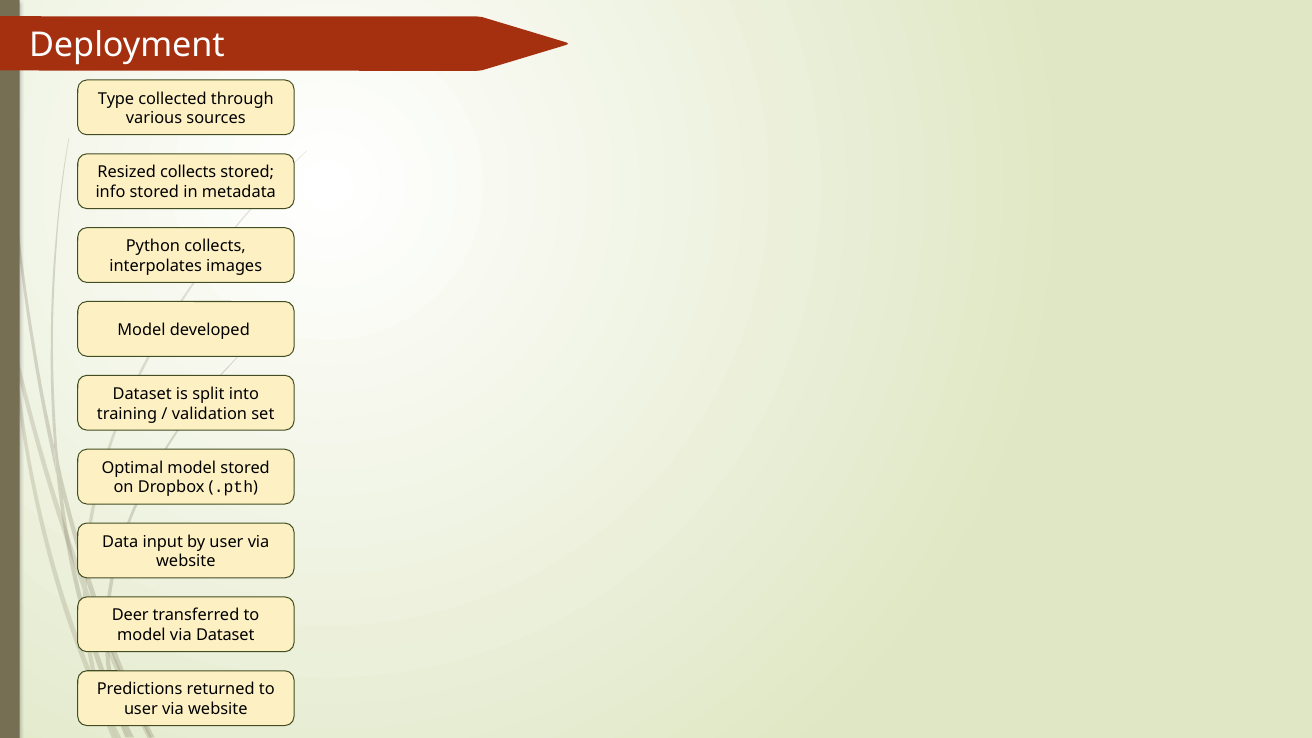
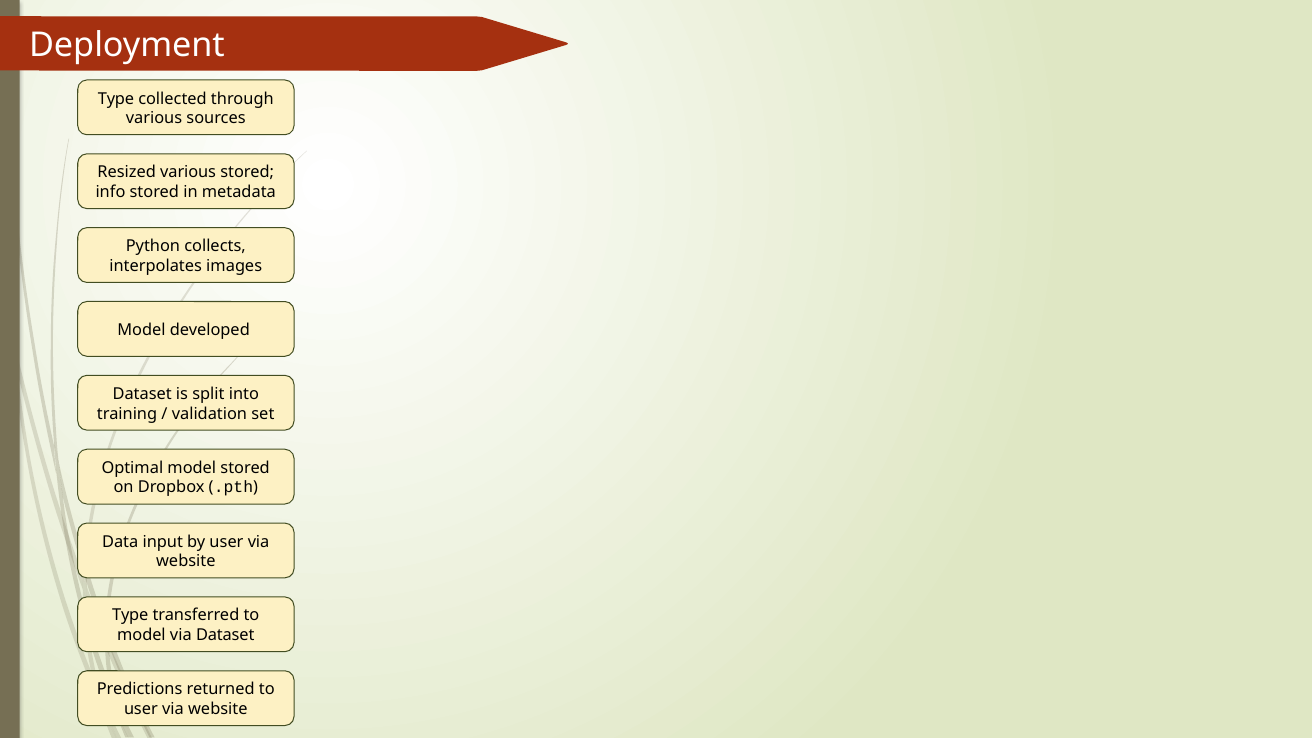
Resized collects: collects -> various
Deer at (130, 616): Deer -> Type
